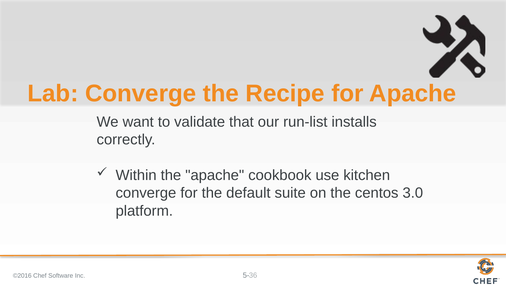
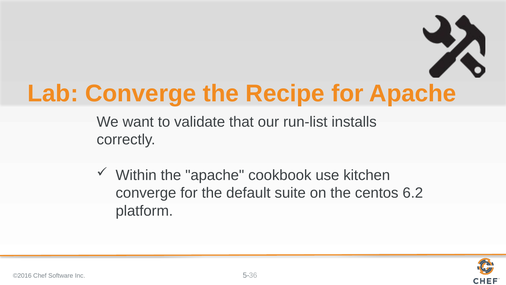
3.0: 3.0 -> 6.2
